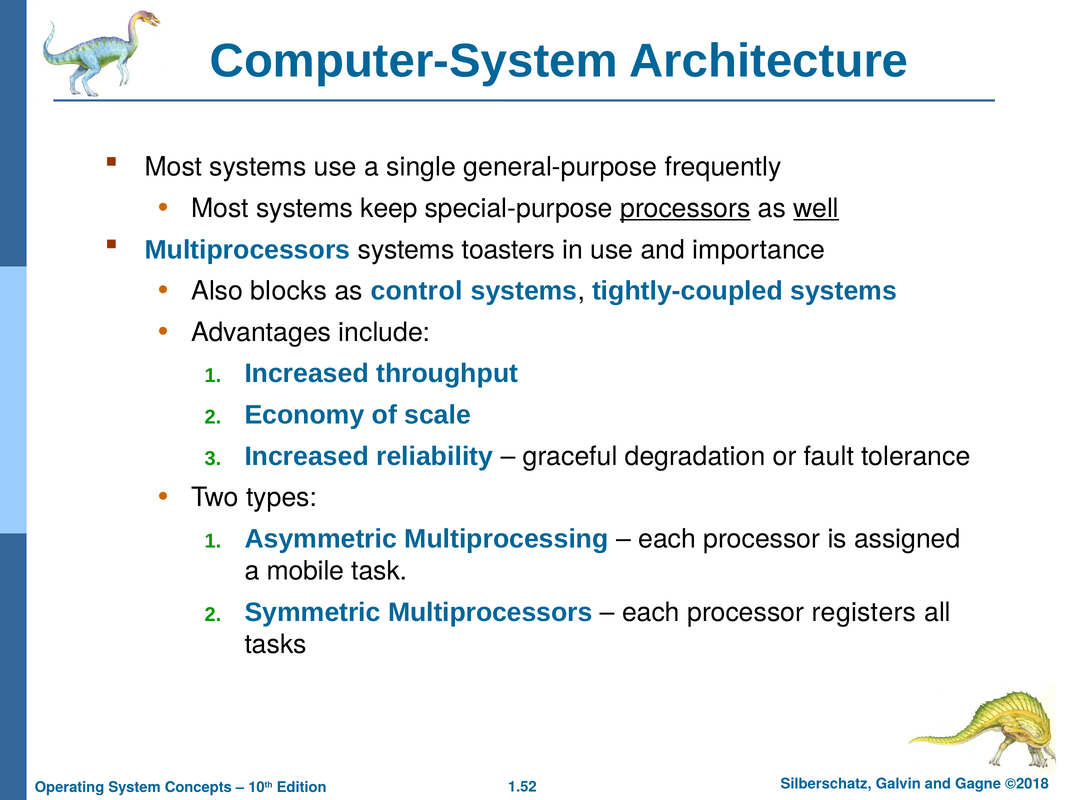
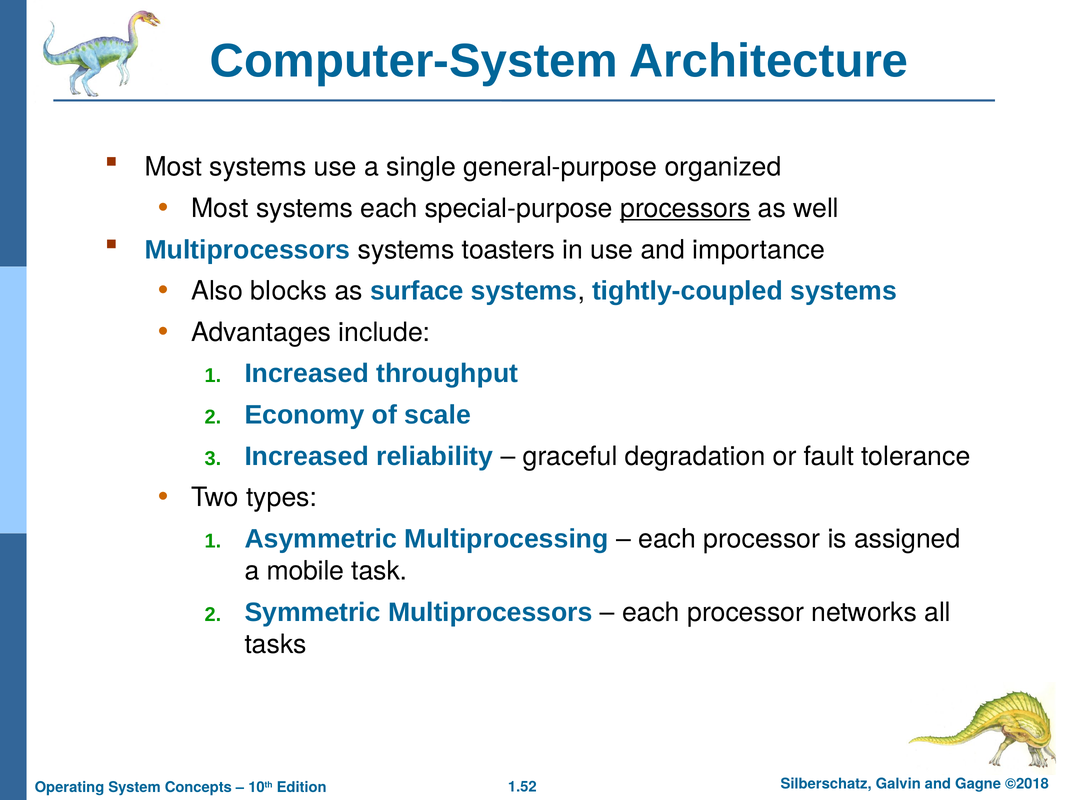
frequently: frequently -> organized
systems keep: keep -> each
well underline: present -> none
control: control -> surface
registers: registers -> networks
